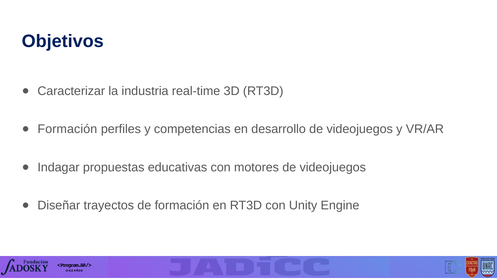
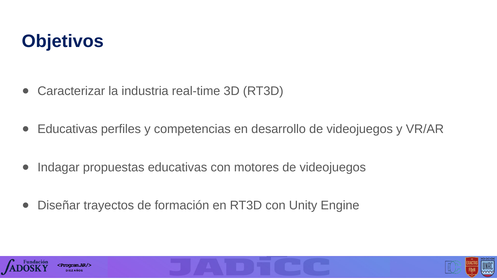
Formación at (67, 129): Formación -> Educativas
